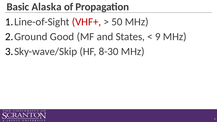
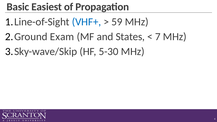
Alaska: Alaska -> Easiest
VHF+ colour: red -> blue
50: 50 -> 59
Good: Good -> Exam
9: 9 -> 7
8-30: 8-30 -> 5-30
